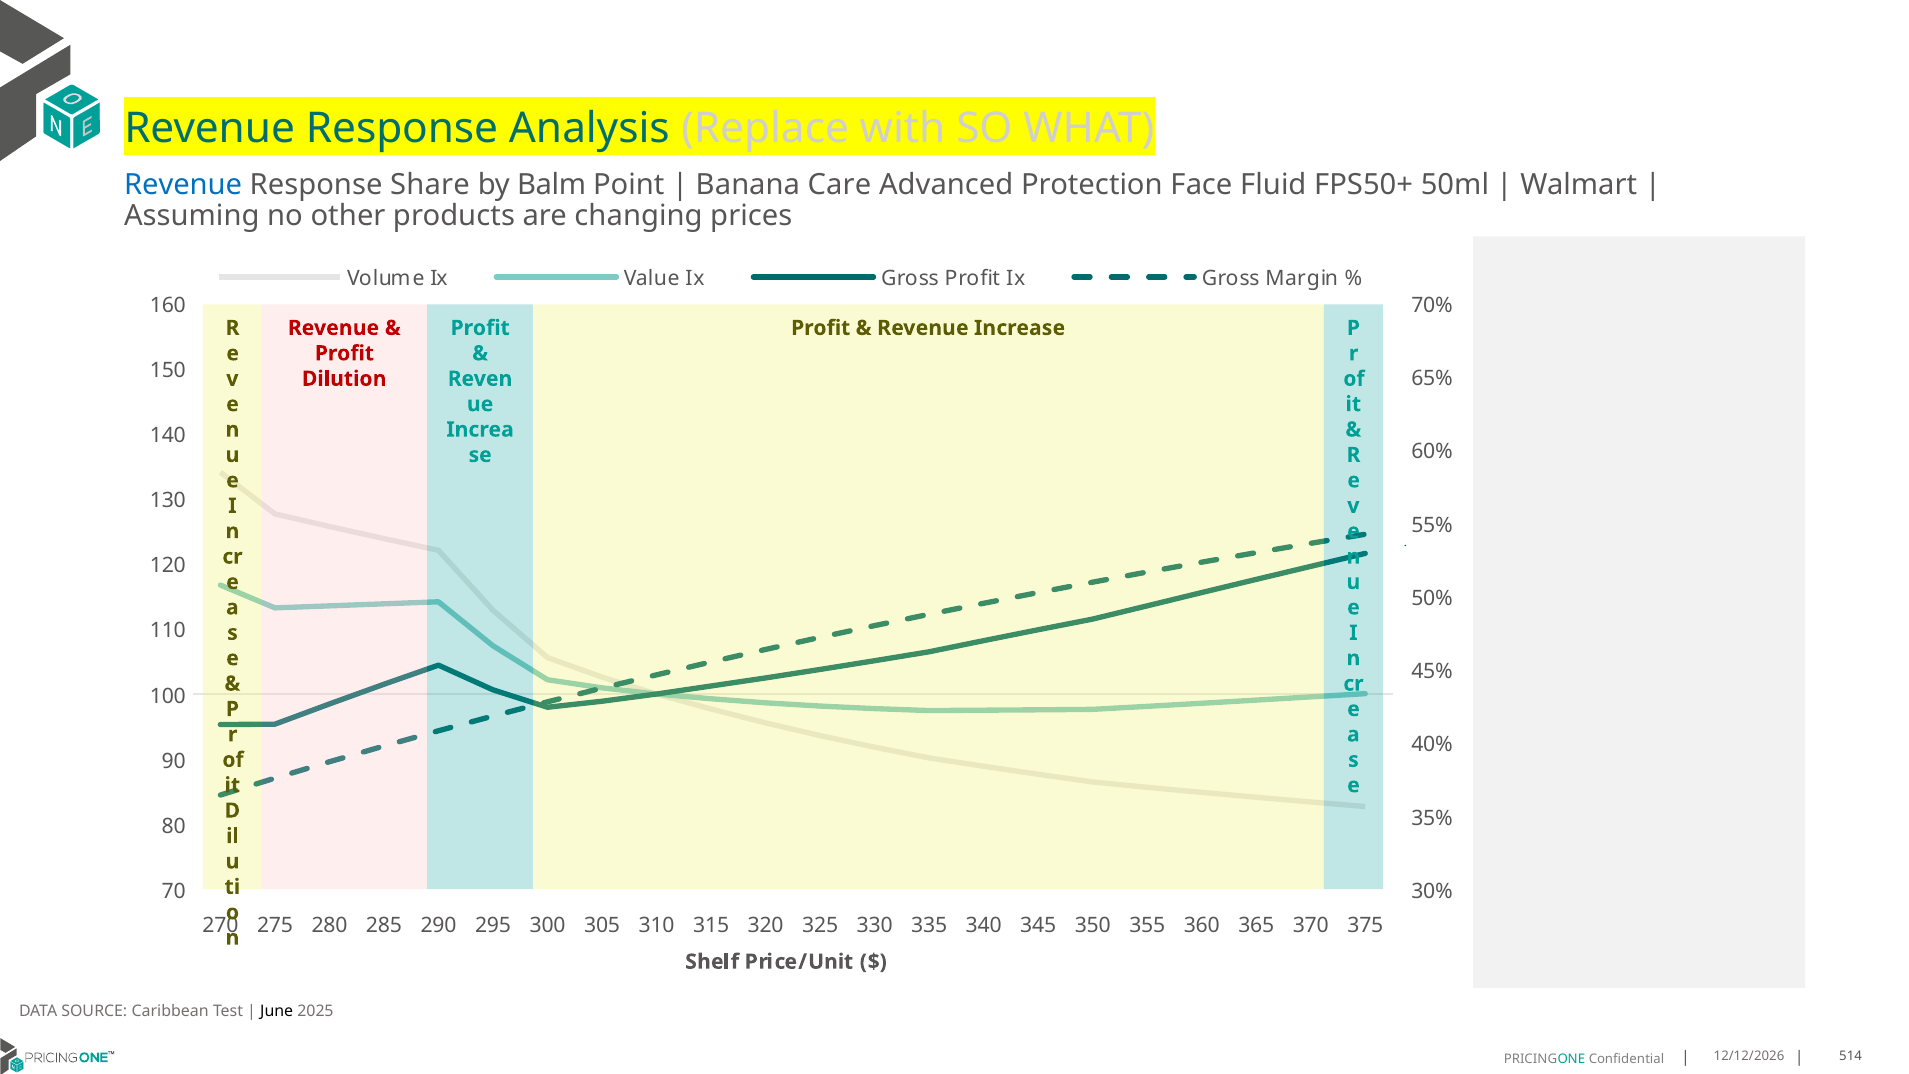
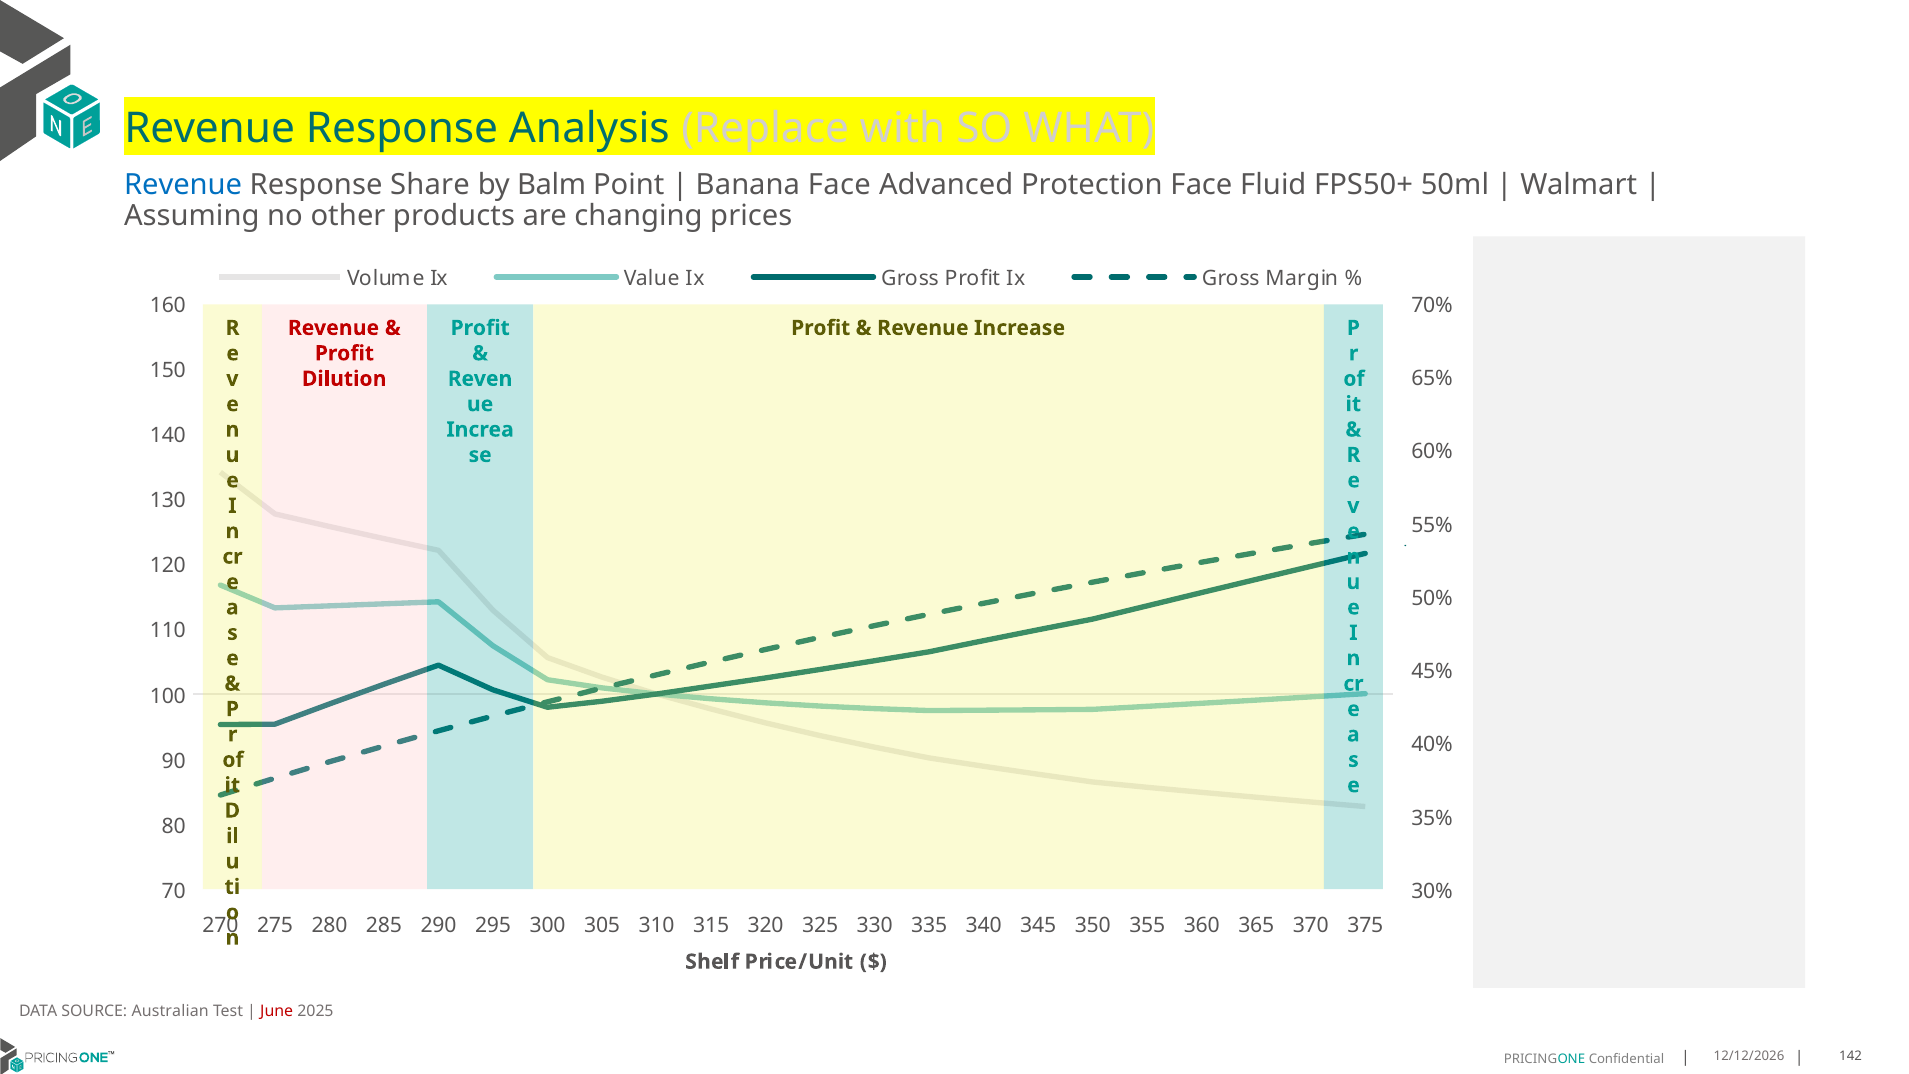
Banana Care: Care -> Face
Caribbean: Caribbean -> Australian
June colour: black -> red
514: 514 -> 142
